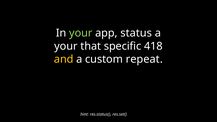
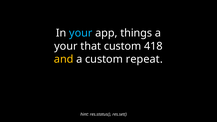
your at (81, 33) colour: light green -> light blue
status: status -> things
that specific: specific -> custom
